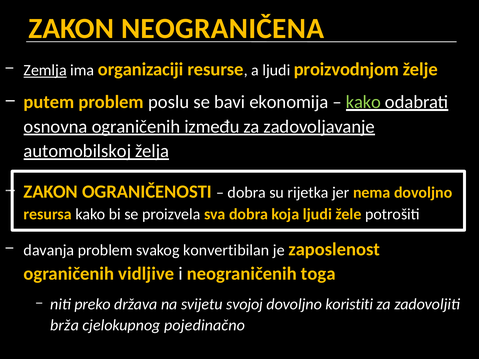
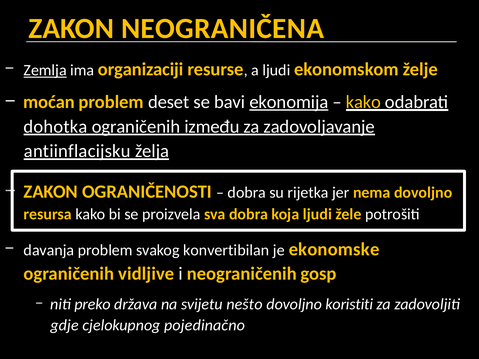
proizvodnjom: proizvodnjom -> ekonomskom
putem: putem -> moćan
poslu: poslu -> deset
ekonomija underline: none -> present
kako at (363, 102) colour: light green -> yellow
osnovna: osnovna -> dohotka
automobilskoj: automobilskoj -> antiinflacijsku
zaposlenost: zaposlenost -> ekonomske
toga: toga -> gosp
svojoj: svojoj -> nešto
brža: brža -> gdje
